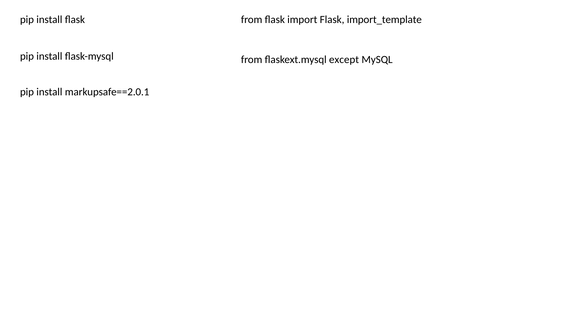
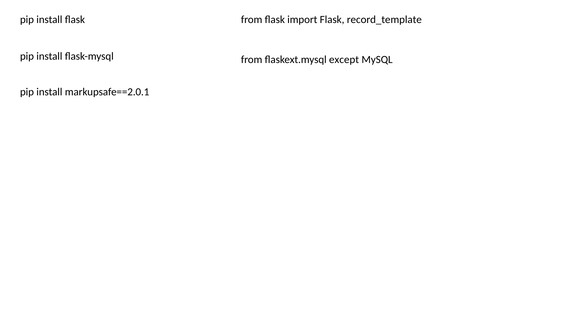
import_template: import_template -> record_template
